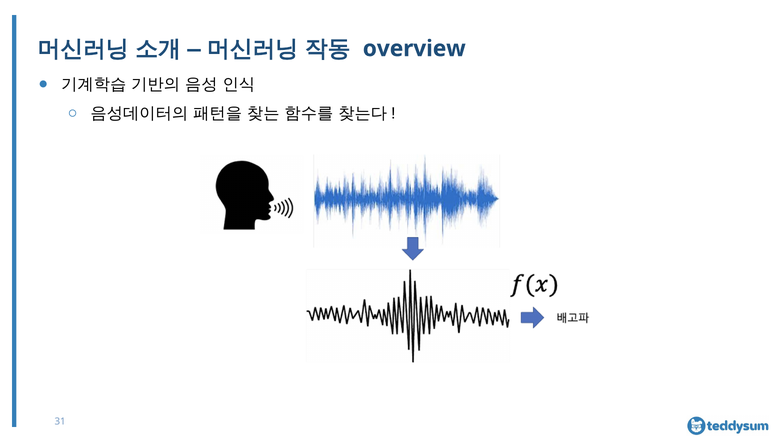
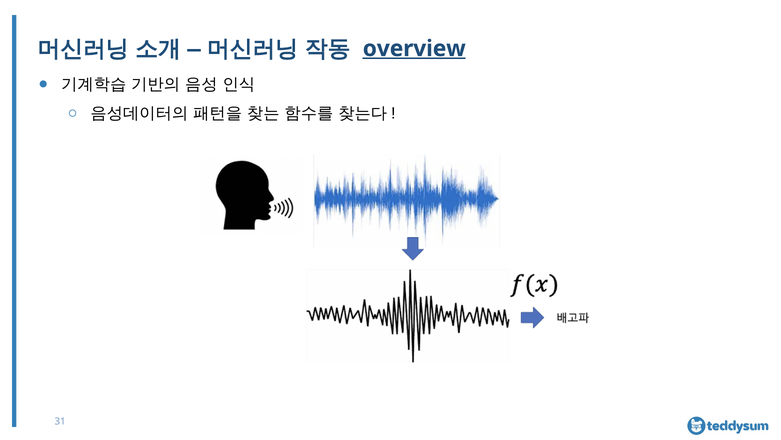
overview underline: none -> present
